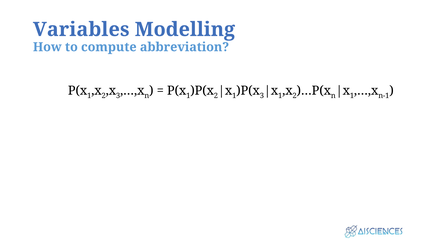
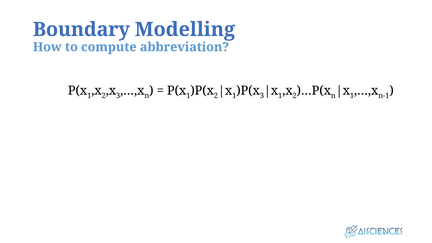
Variables: Variables -> Boundary
